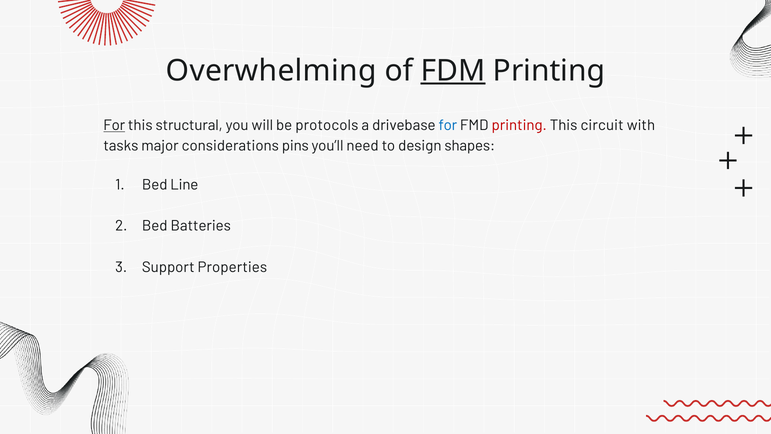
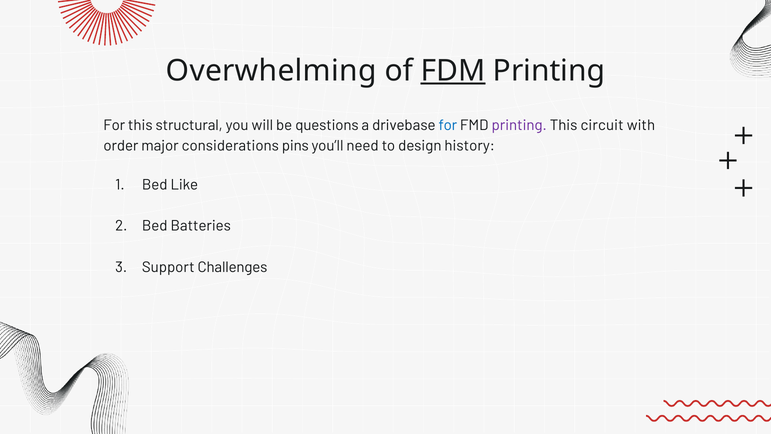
For at (114, 125) underline: present -> none
protocols: protocols -> questions
printing at (519, 125) colour: red -> purple
tasks: tasks -> order
shapes: shapes -> history
Line: Line -> Like
Properties: Properties -> Challenges
